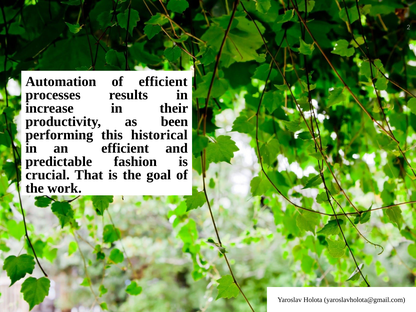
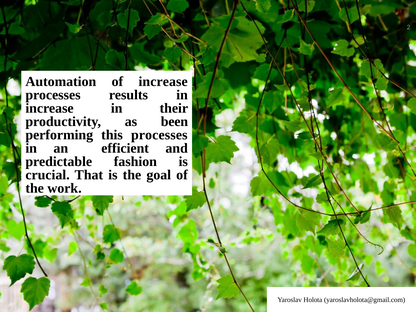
of efficient: efficient -> increase
this historical: historical -> processes
